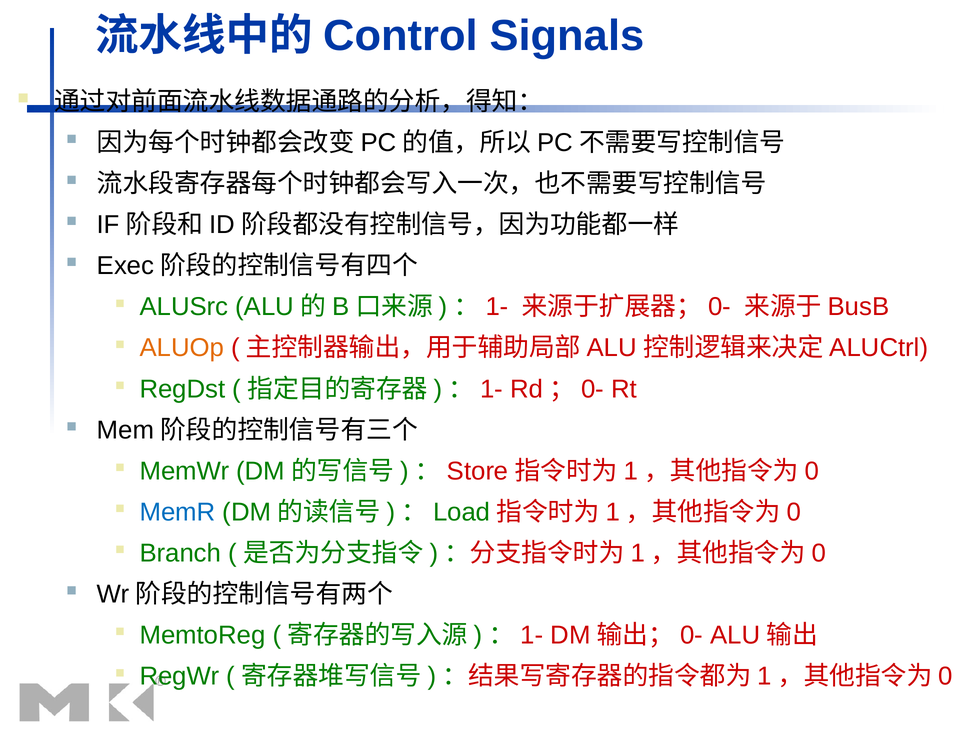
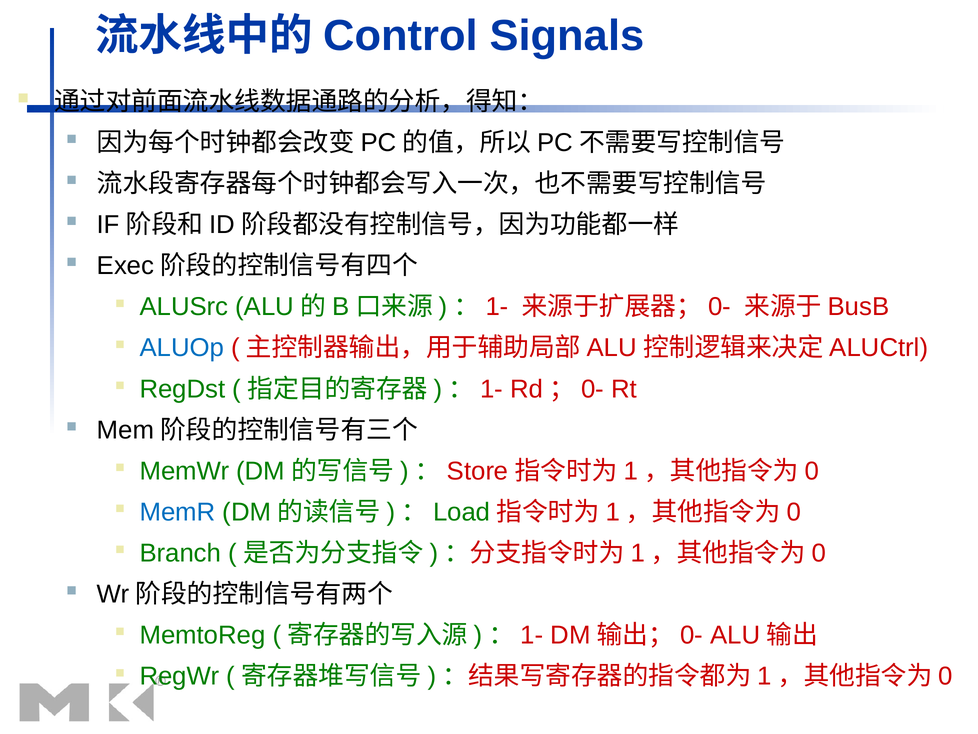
ALUOp colour: orange -> blue
